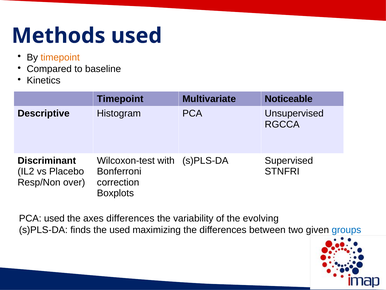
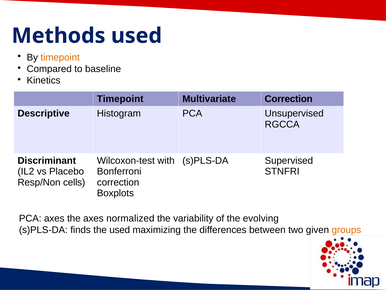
Multivariate Noticeable: Noticeable -> Correction
over: over -> cells
PCA used: used -> axes
axes differences: differences -> normalized
groups colour: blue -> orange
